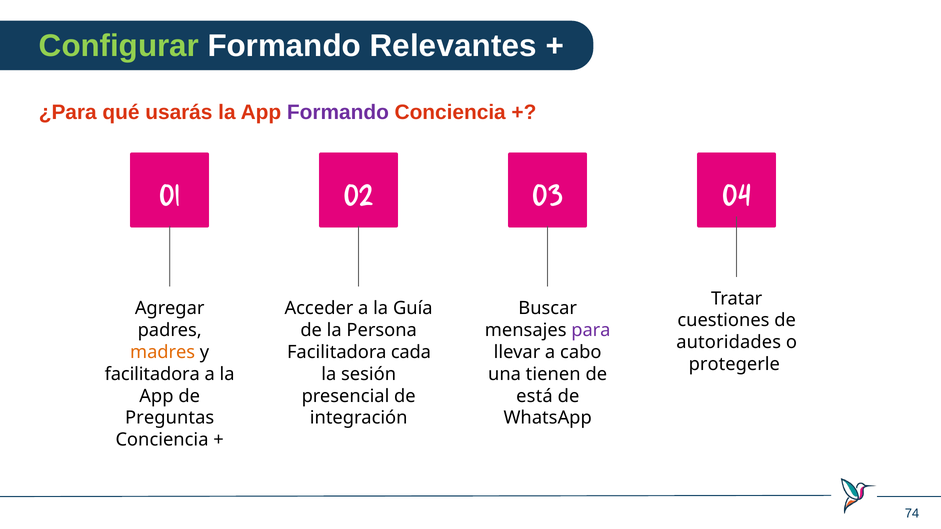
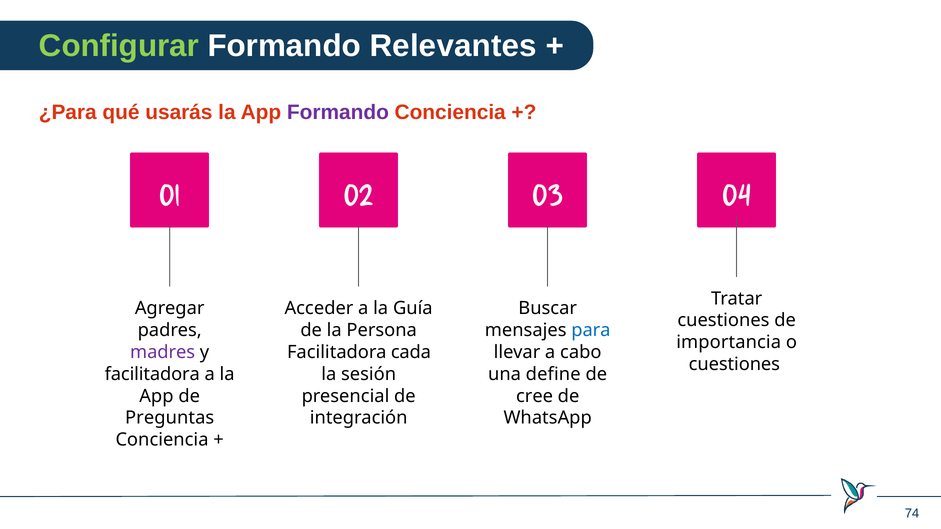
para colour: purple -> blue
autoridades: autoridades -> importancia
madres colour: orange -> purple
protegerle at (734, 365): protegerle -> cuestiones
tienen: tienen -> define
está: está -> cree
